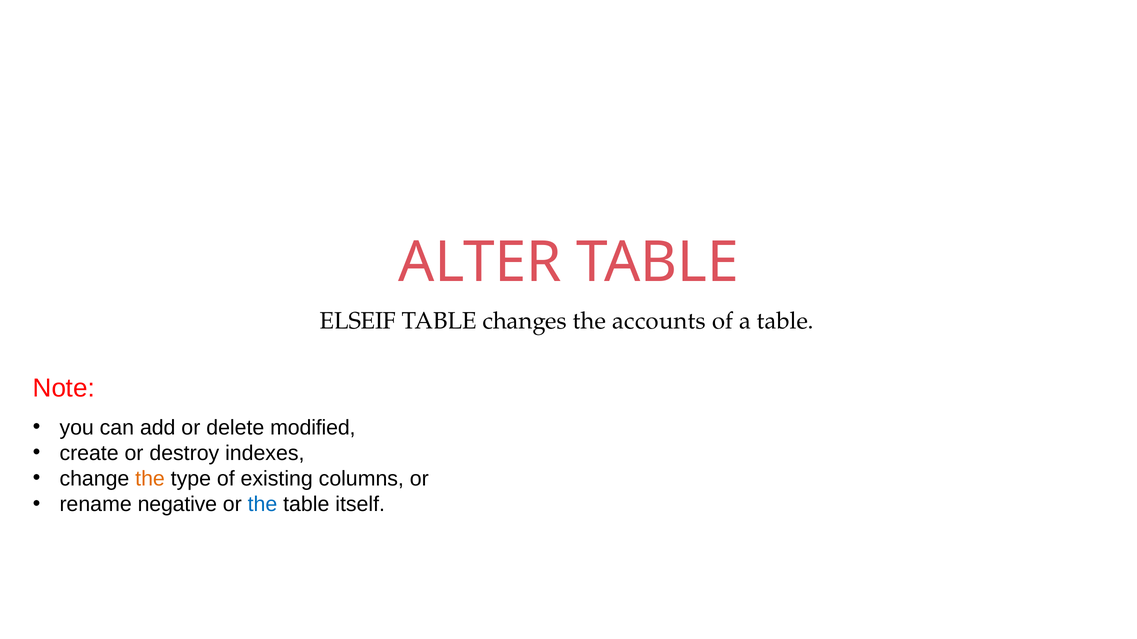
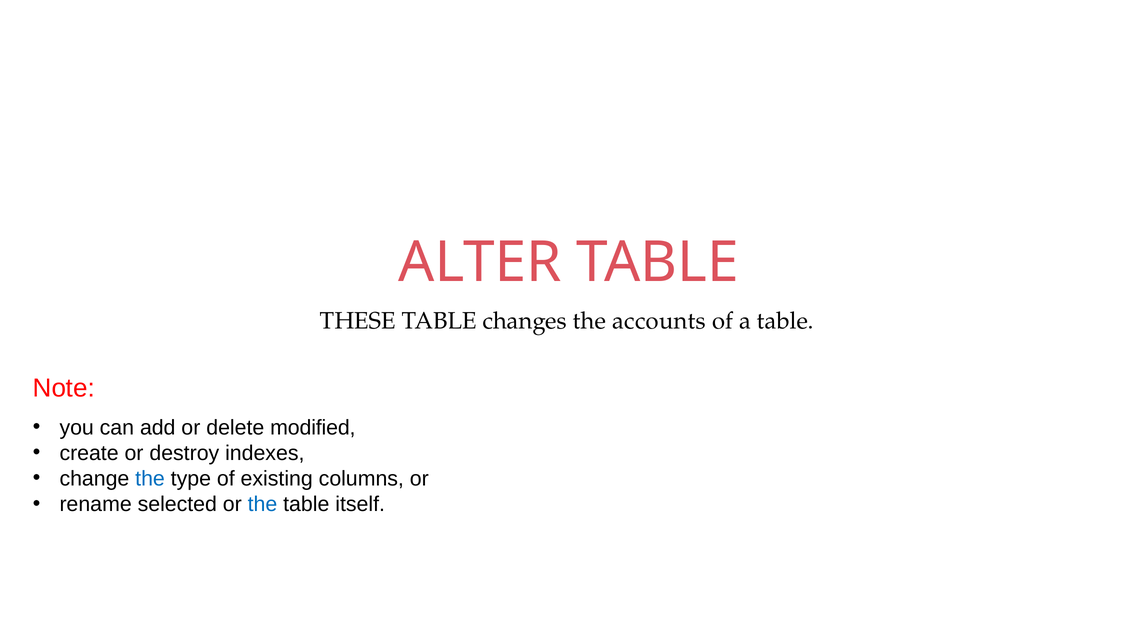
ELSEIF: ELSEIF -> THESE
the at (150, 479) colour: orange -> blue
negative: negative -> selected
